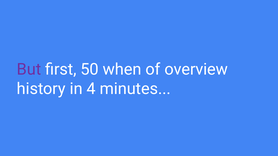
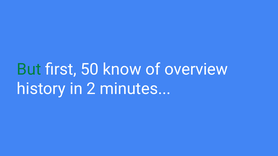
But colour: purple -> green
when: when -> know
4: 4 -> 2
